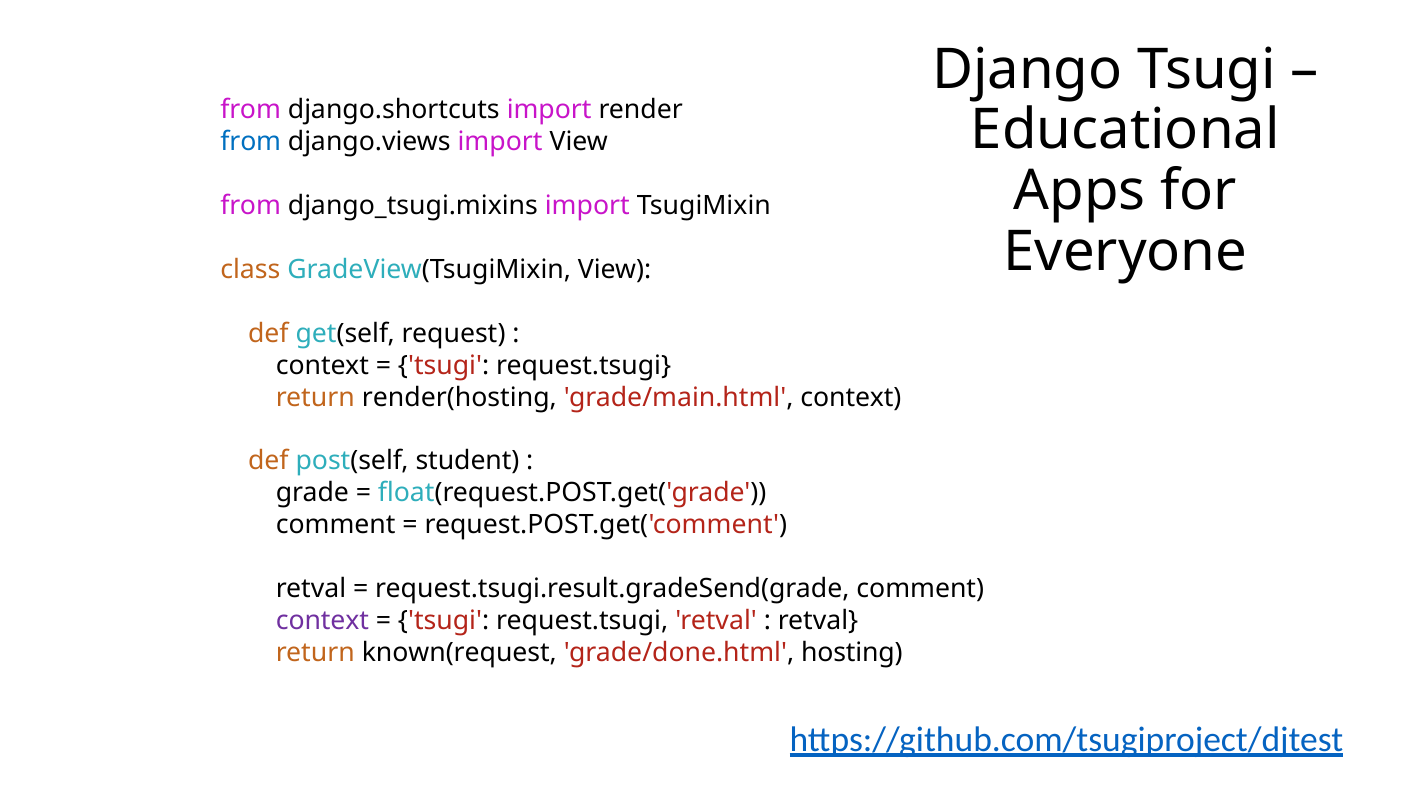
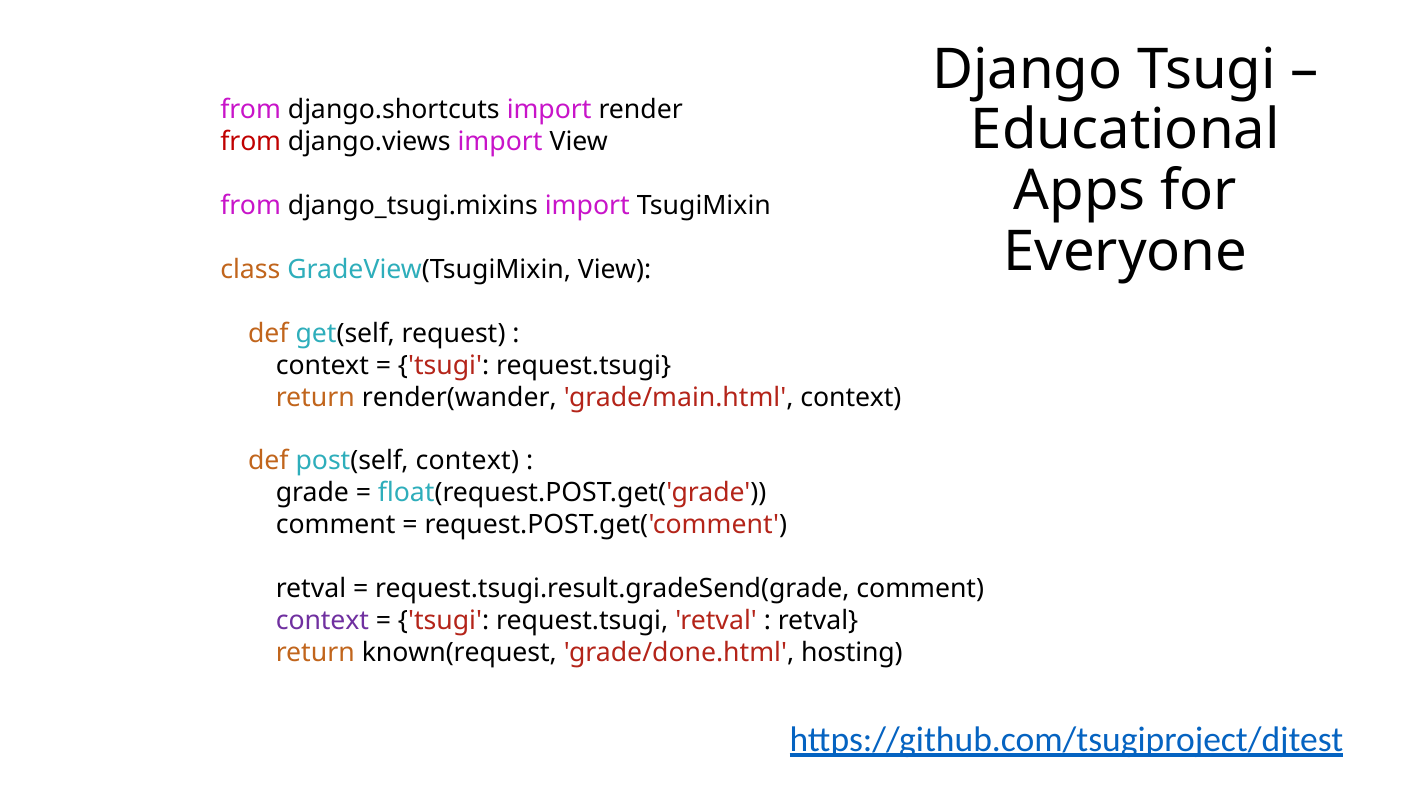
from at (251, 142) colour: blue -> red
render(hosting: render(hosting -> render(wander
post(self student: student -> context
